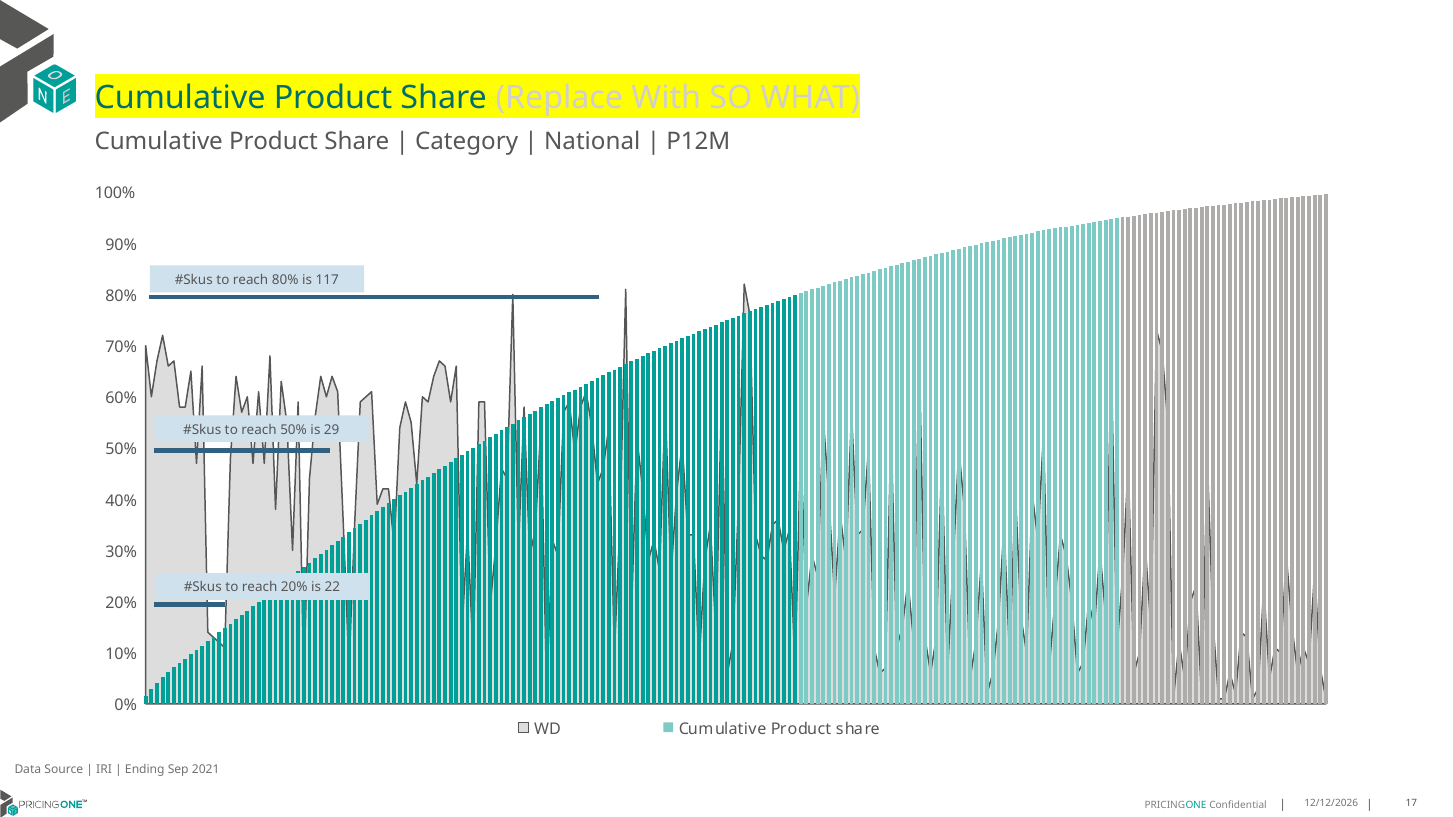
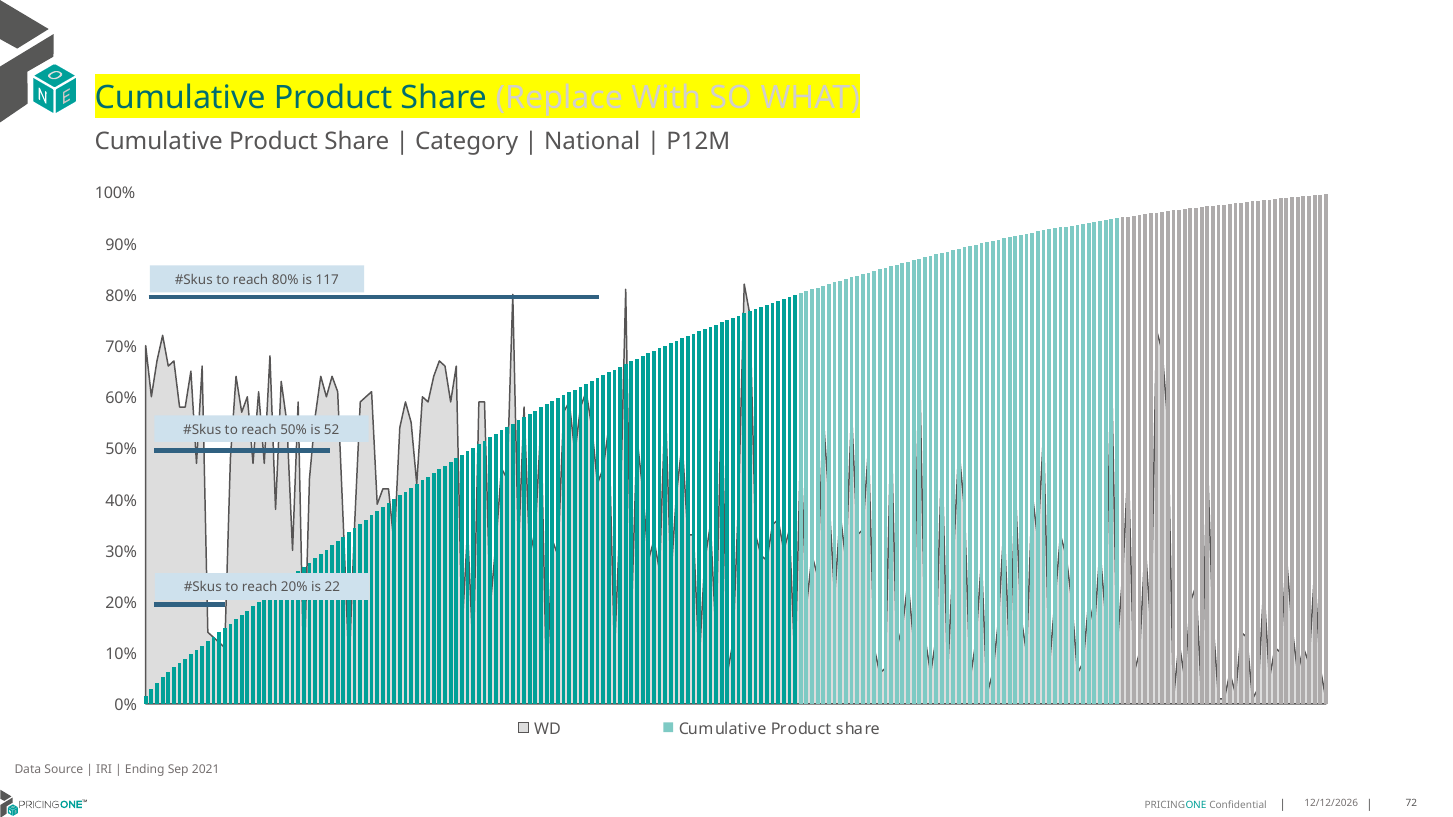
29: 29 -> 52
17: 17 -> 72
